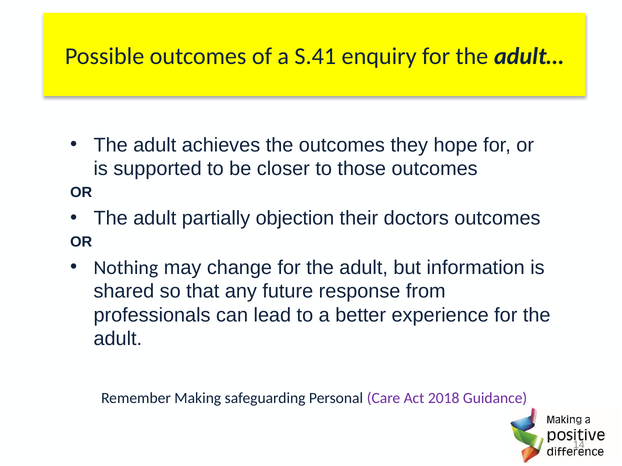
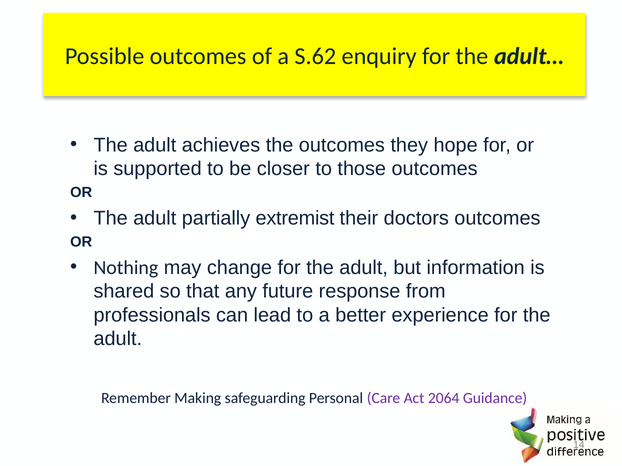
S.41: S.41 -> S.62
objection: objection -> extremist
2018: 2018 -> 2064
